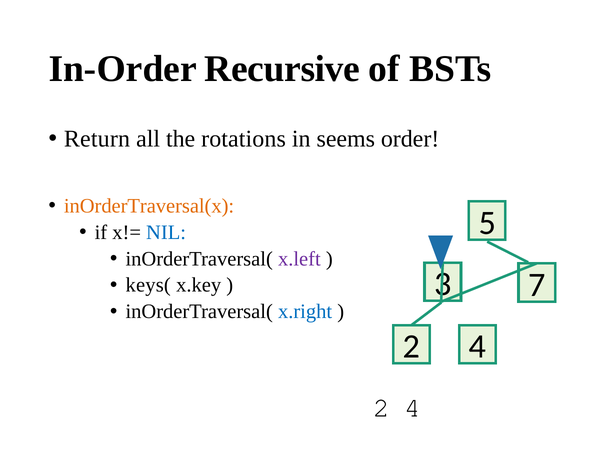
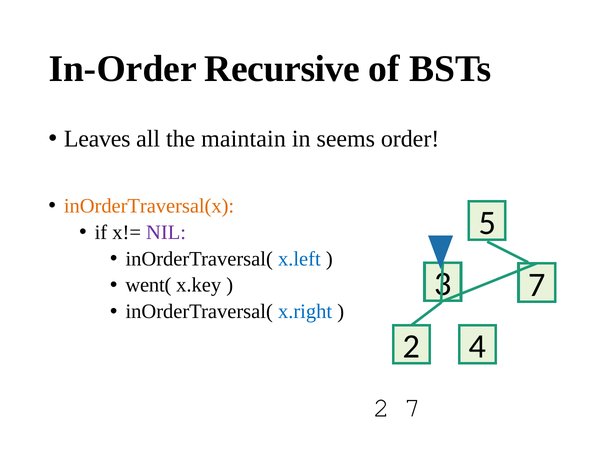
Return: Return -> Leaves
rotations: rotations -> maintain
NIL colour: blue -> purple
x.left colour: purple -> blue
keys(: keys( -> went(
4 at (413, 408): 4 -> 7
